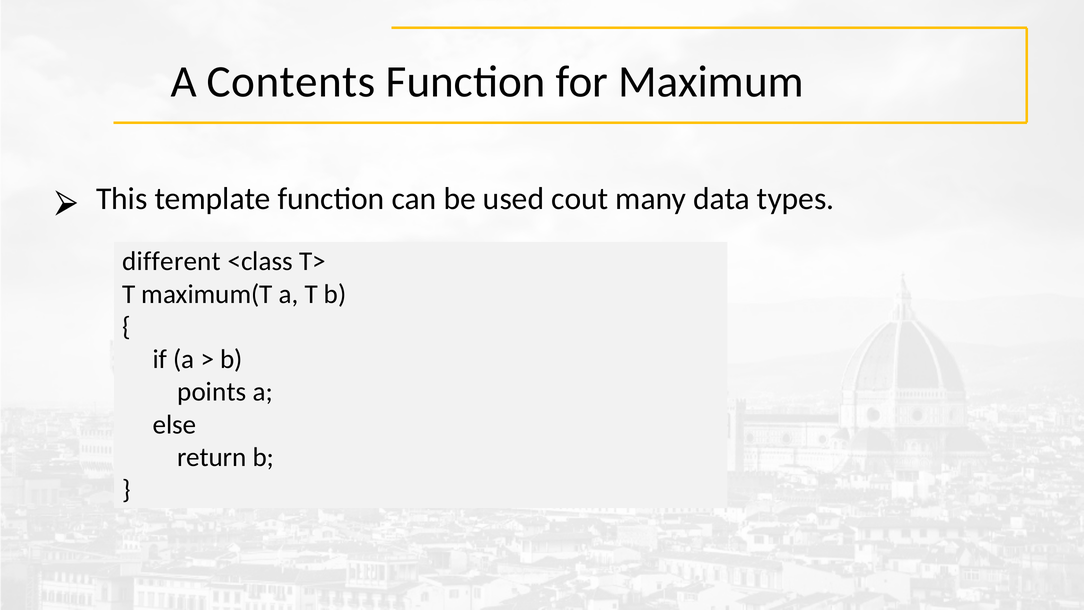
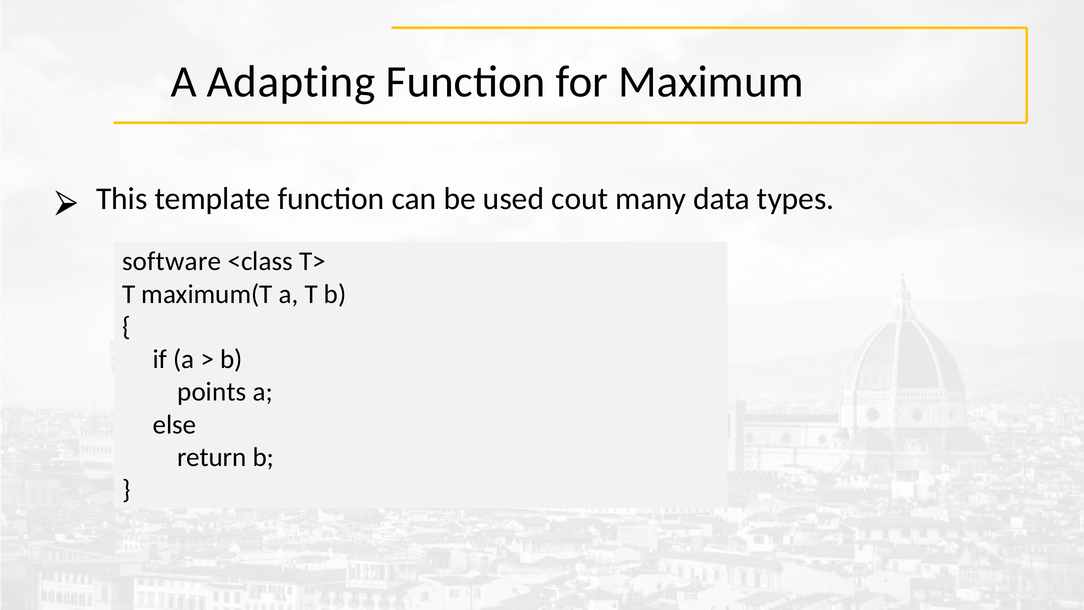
Contents: Contents -> Adapting
different: different -> software
